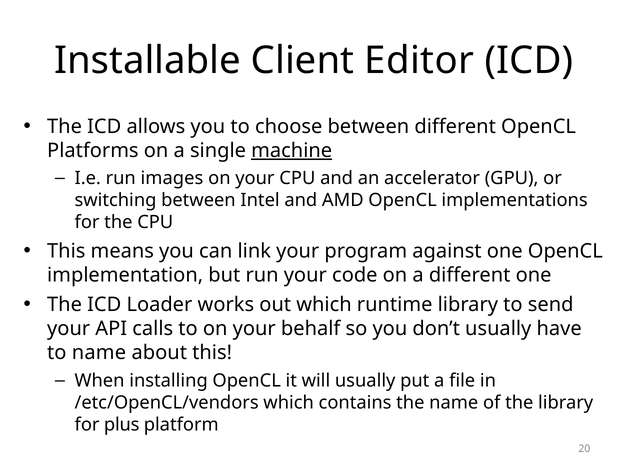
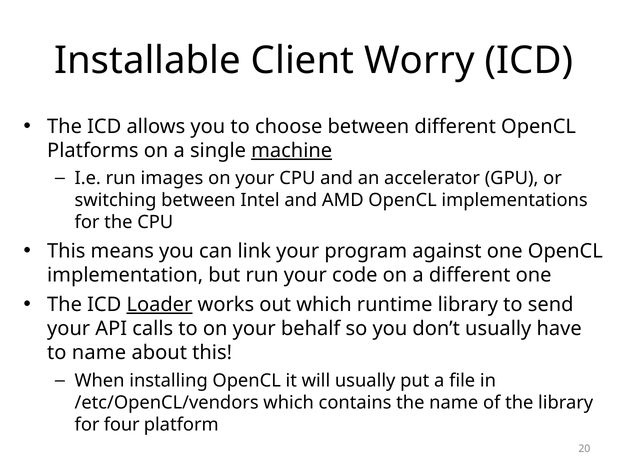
Editor: Editor -> Worry
Loader underline: none -> present
plus: plus -> four
